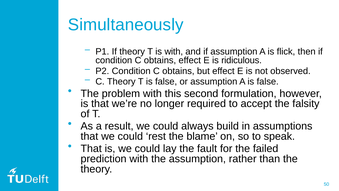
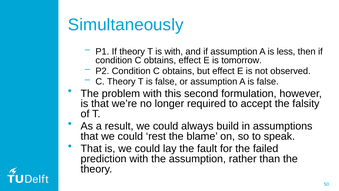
flick: flick -> less
ridiculous: ridiculous -> tomorrow
